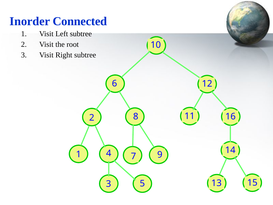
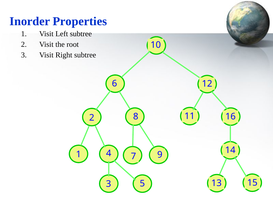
Connected: Connected -> Properties
